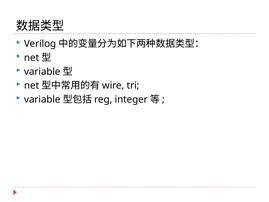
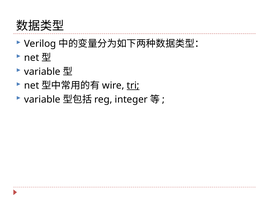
tri underline: none -> present
